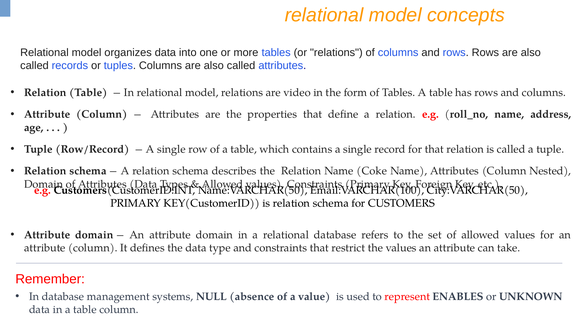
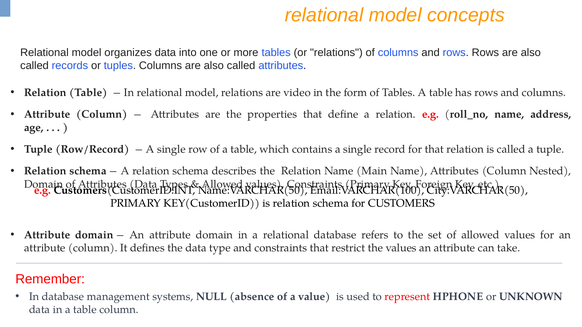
Coke: Coke -> Main
ENABLES: ENABLES -> HPHONE
